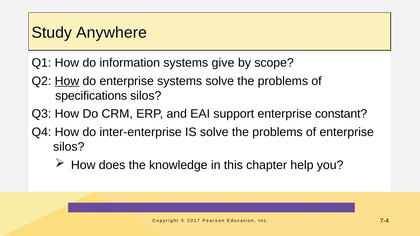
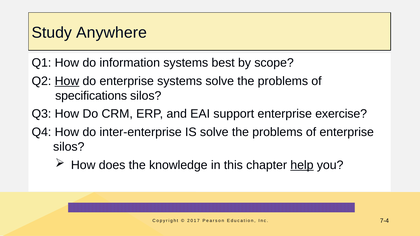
give: give -> best
constant: constant -> exercise
help underline: none -> present
